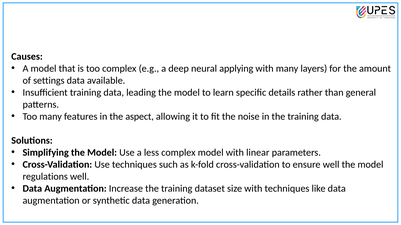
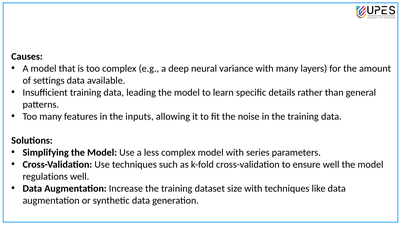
applying: applying -> variance
aspect: aspect -> inputs
linear: linear -> series
